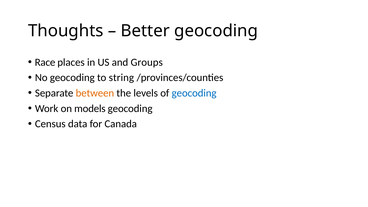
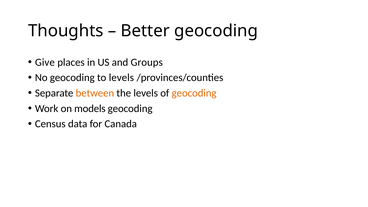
Race: Race -> Give
to string: string -> levels
geocoding at (194, 93) colour: blue -> orange
